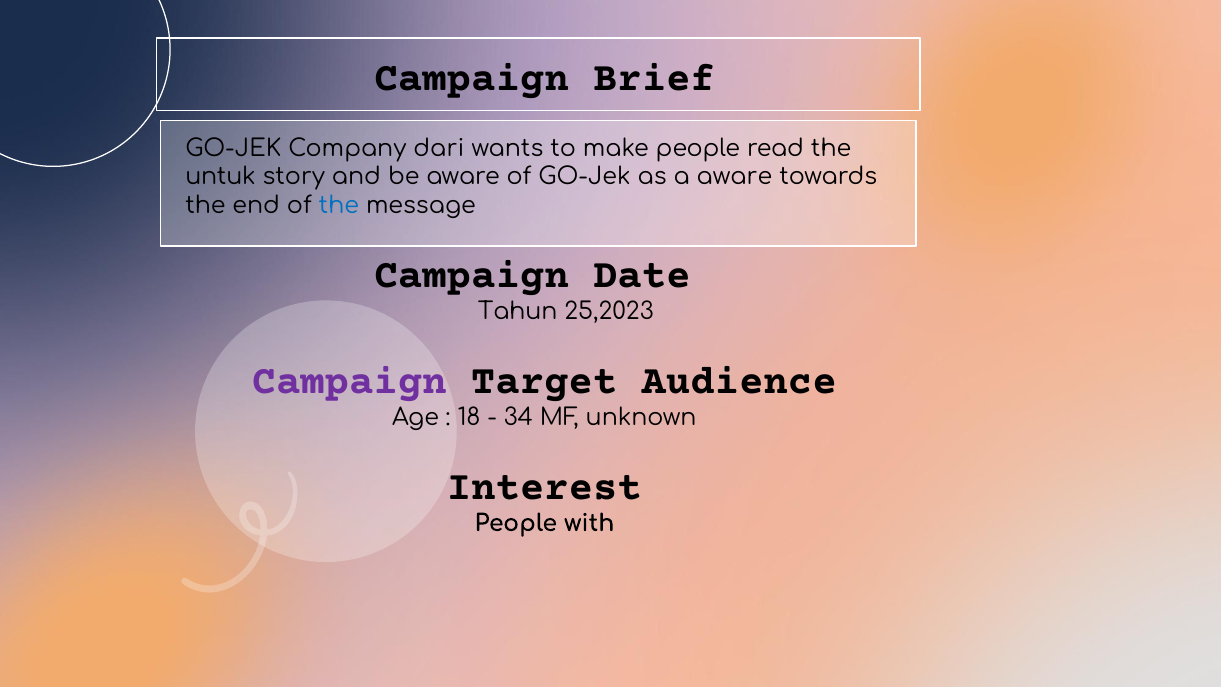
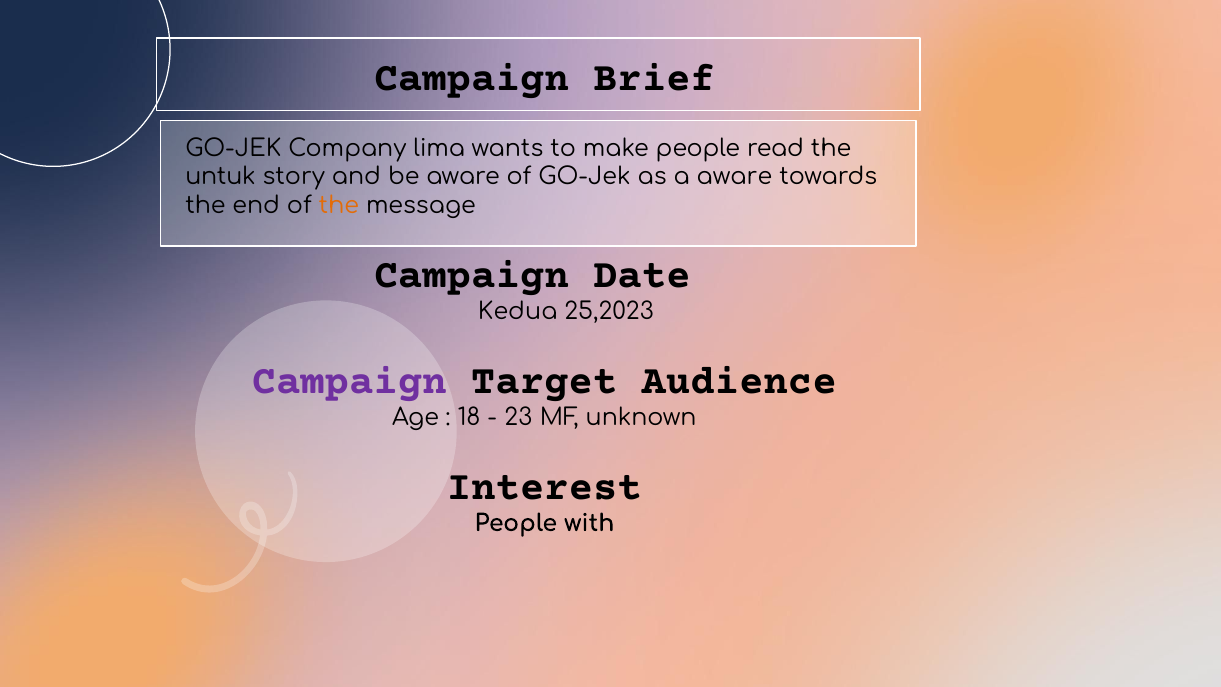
dari: dari -> lima
the at (339, 206) colour: blue -> orange
Tahun: Tahun -> Kedua
34: 34 -> 23
